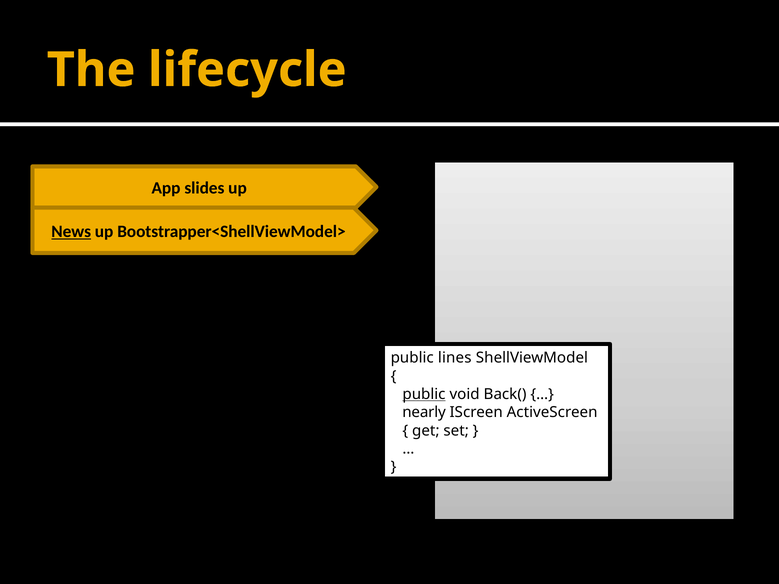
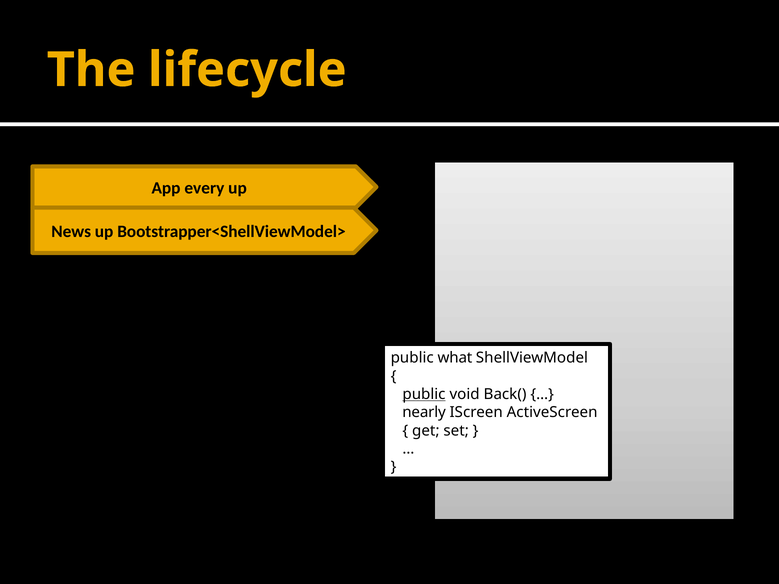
slides: slides -> every
News underline: present -> none
lines: lines -> what
